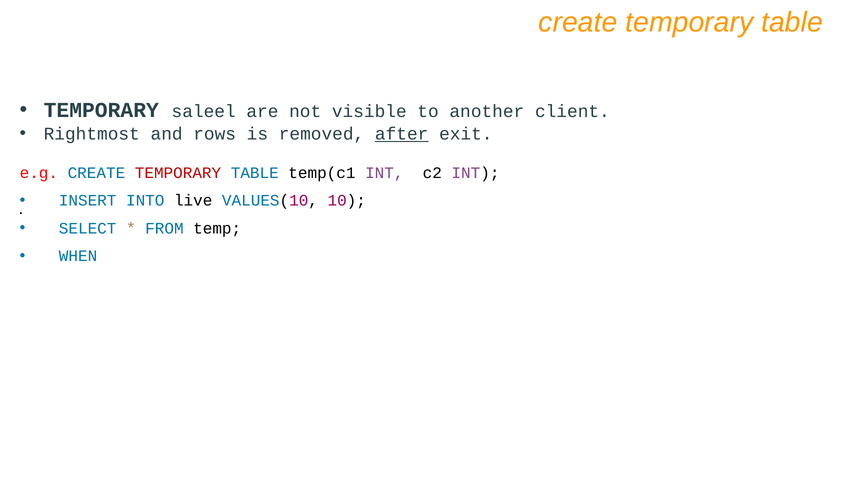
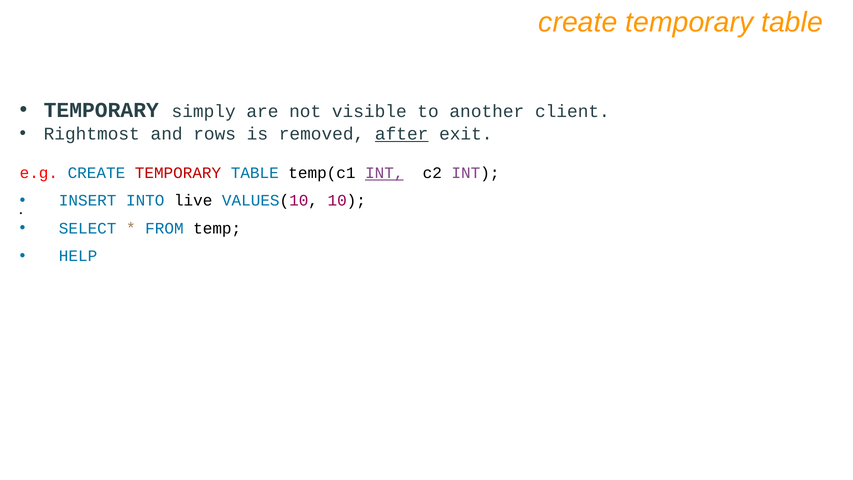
saleel: saleel -> simply
INT at (384, 173) underline: none -> present
WHEN: WHEN -> HELP
